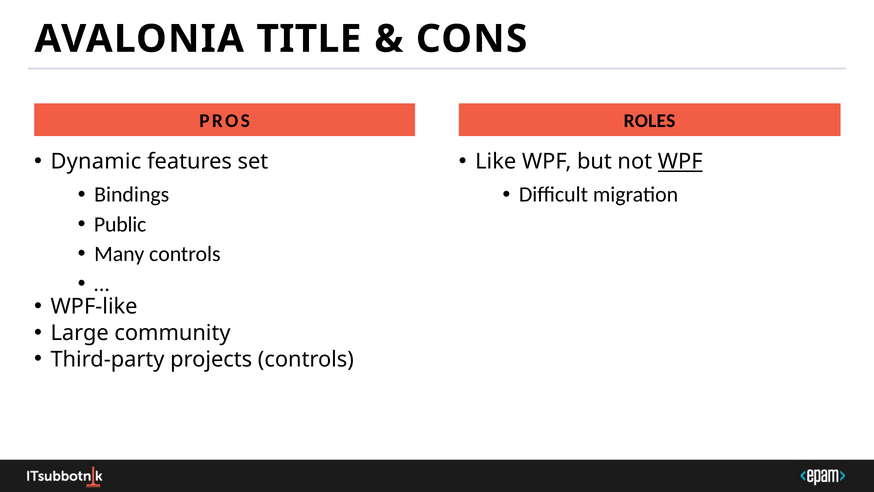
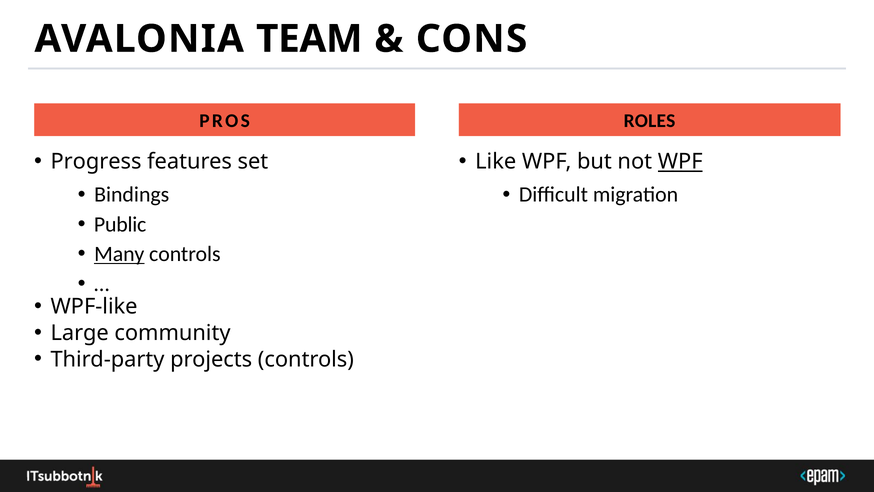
TITLE: TITLE -> TEAM
Dynamic: Dynamic -> Progress
Many underline: none -> present
